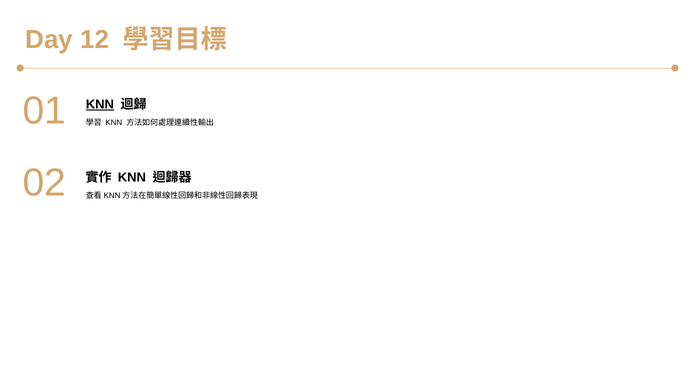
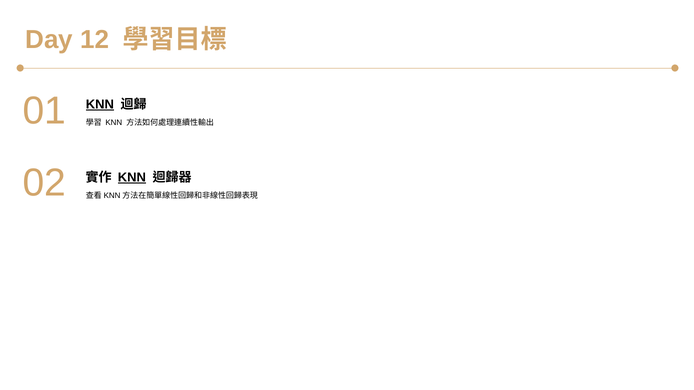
KNN at (132, 178) underline: none -> present
